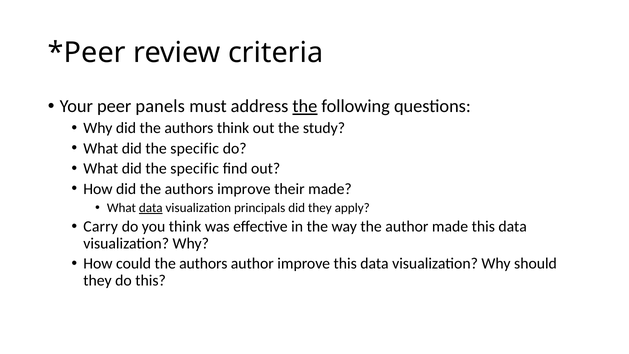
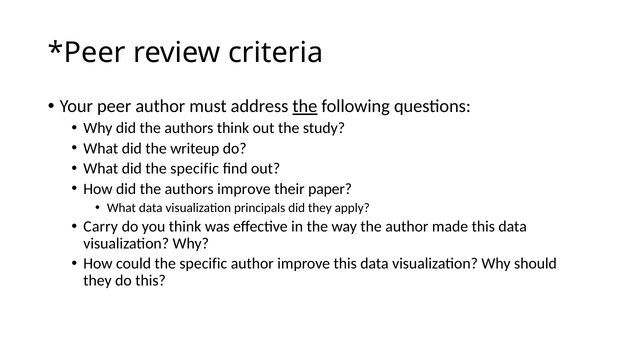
peer panels: panels -> author
specific at (195, 148): specific -> writeup
their made: made -> paper
data at (151, 208) underline: present -> none
could the authors: authors -> specific
